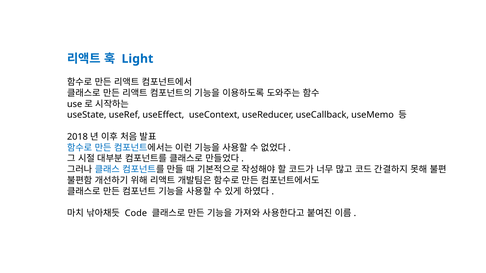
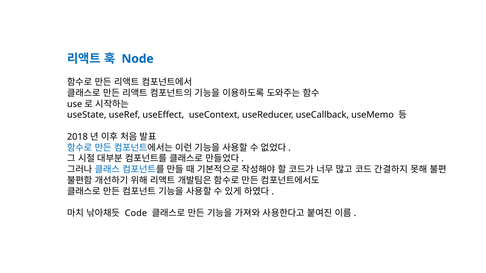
Light: Light -> Node
